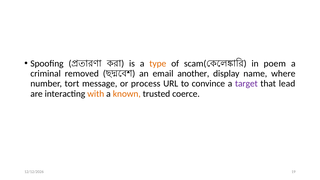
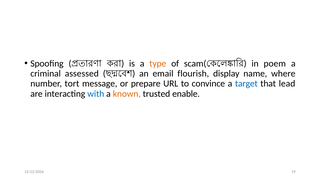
removed: removed -> assessed
another: another -> flourish
process: process -> prepare
target colour: purple -> blue
with colour: orange -> blue
coerce: coerce -> enable
